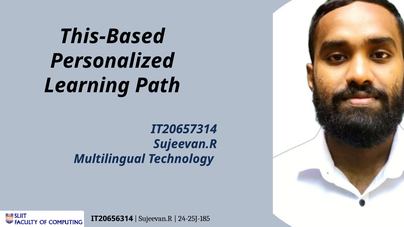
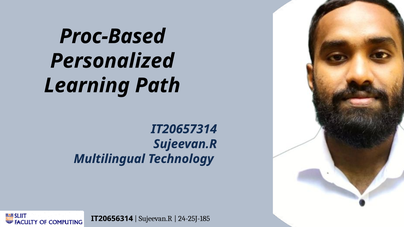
This-Based: This-Based -> Proc-Based
